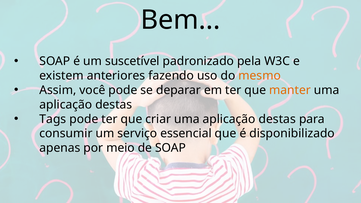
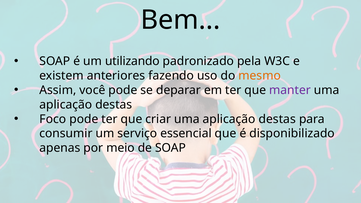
suscetível: suscetível -> utilizando
manter colour: orange -> purple
Tags: Tags -> Foco
